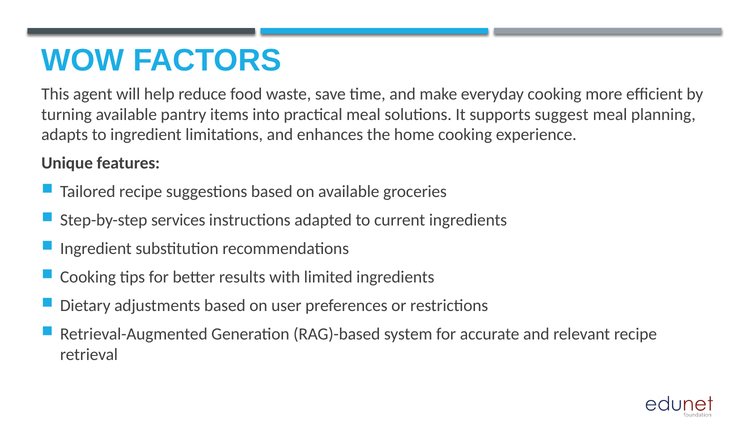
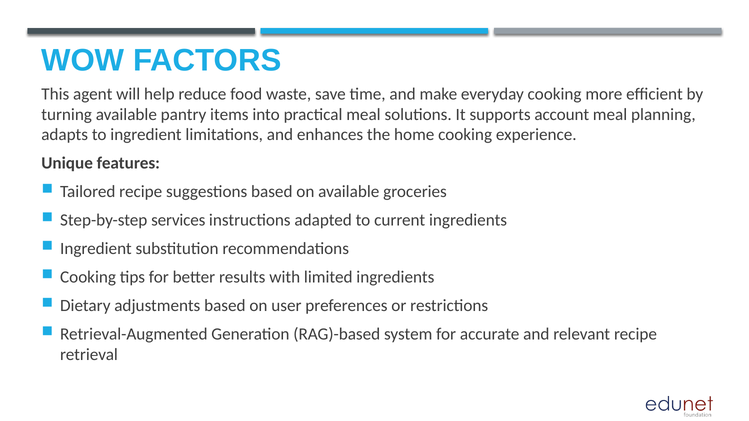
suggest: suggest -> account
